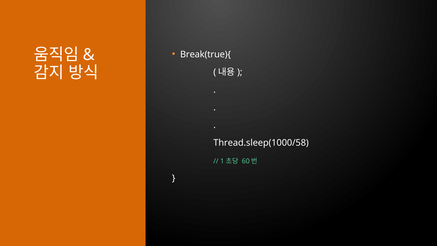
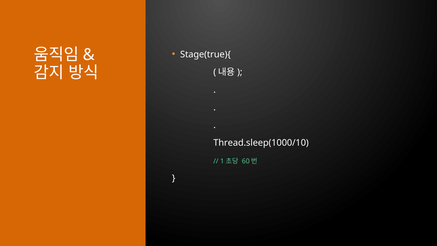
Break(true){: Break(true){ -> Stage(true){
Thread.sleep(1000/58: Thread.sleep(1000/58 -> Thread.sleep(1000/10
